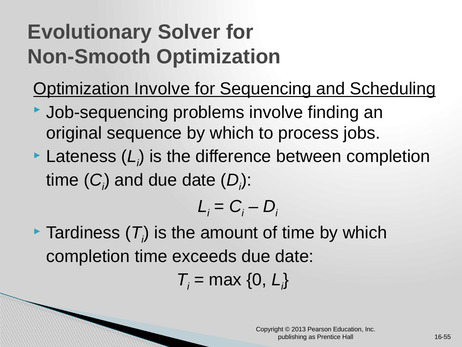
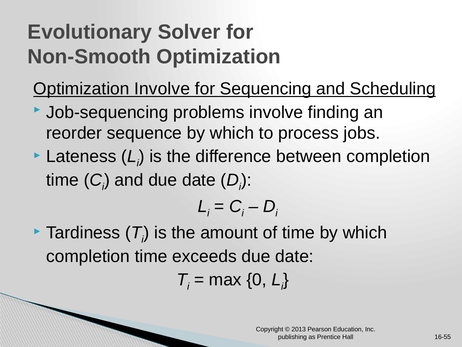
original: original -> reorder
